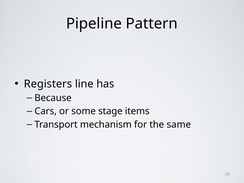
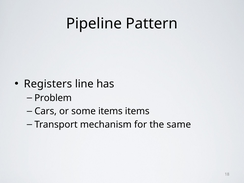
Because: Because -> Problem
some stage: stage -> items
